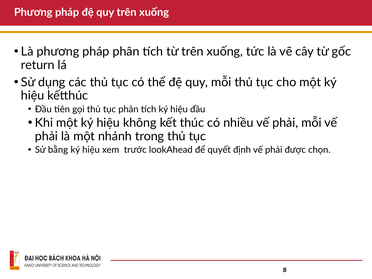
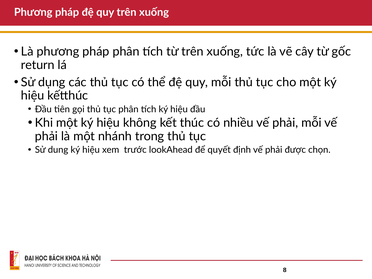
bằng: bằng -> dung
